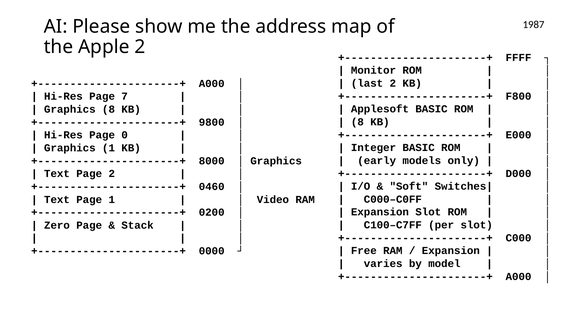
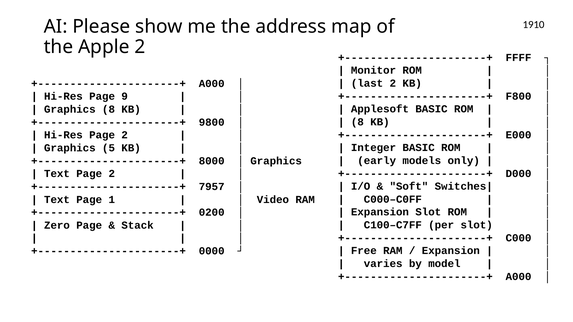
1987: 1987 -> 1910
7: 7 -> 9
Hi-Res Page 0: 0 -> 2
Graphics 1: 1 -> 5
0460: 0460 -> 7957
